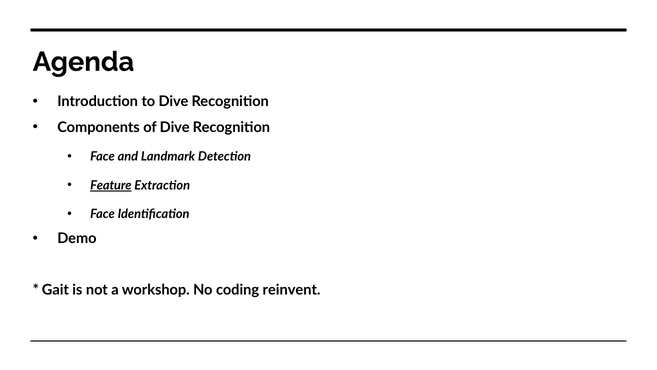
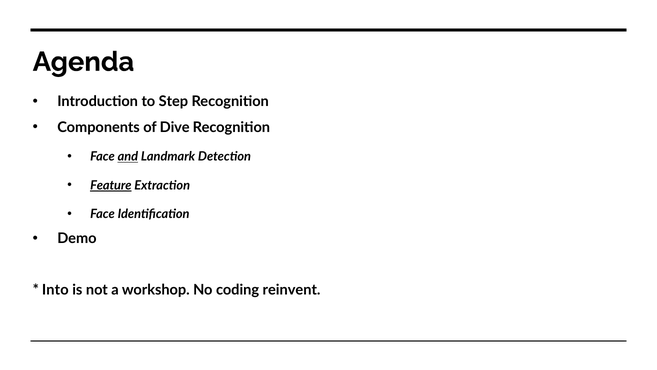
to Dive: Dive -> Step
and underline: none -> present
Gait: Gait -> Into
